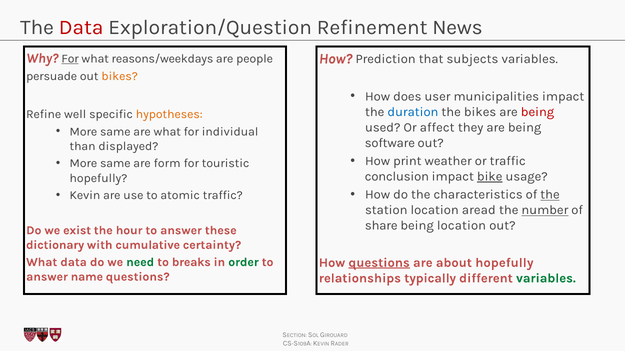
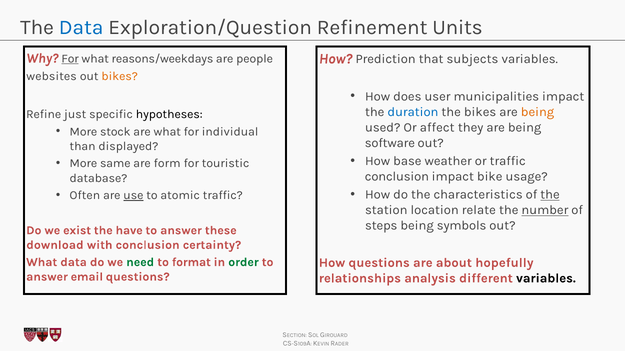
Data at (81, 27) colour: red -> blue
News: News -> Units
persuade: persuade -> websites
being at (537, 112) colour: red -> orange
well: well -> just
hypotheses colour: orange -> black
same at (115, 132): same -> stock
print: print -> base
bike underline: present -> none
hopefully at (98, 178): hopefully -> database
Kevin at (85, 195): Kevin -> Often
use underline: none -> present
aread: aread -> relate
share: share -> steps
being location: location -> symbols
hour: hour -> have
dictionary: dictionary -> download
with cumulative: cumulative -> conclusion
breaks: breaks -> format
questions at (379, 263) underline: present -> none
name: name -> email
typically: typically -> analysis
variables at (546, 279) colour: green -> black
